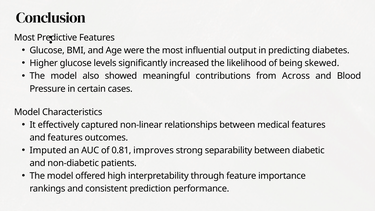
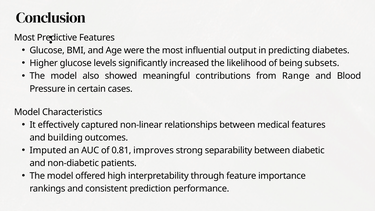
skewed: skewed -> subsets
Across: Across -> Range
and features: features -> building
